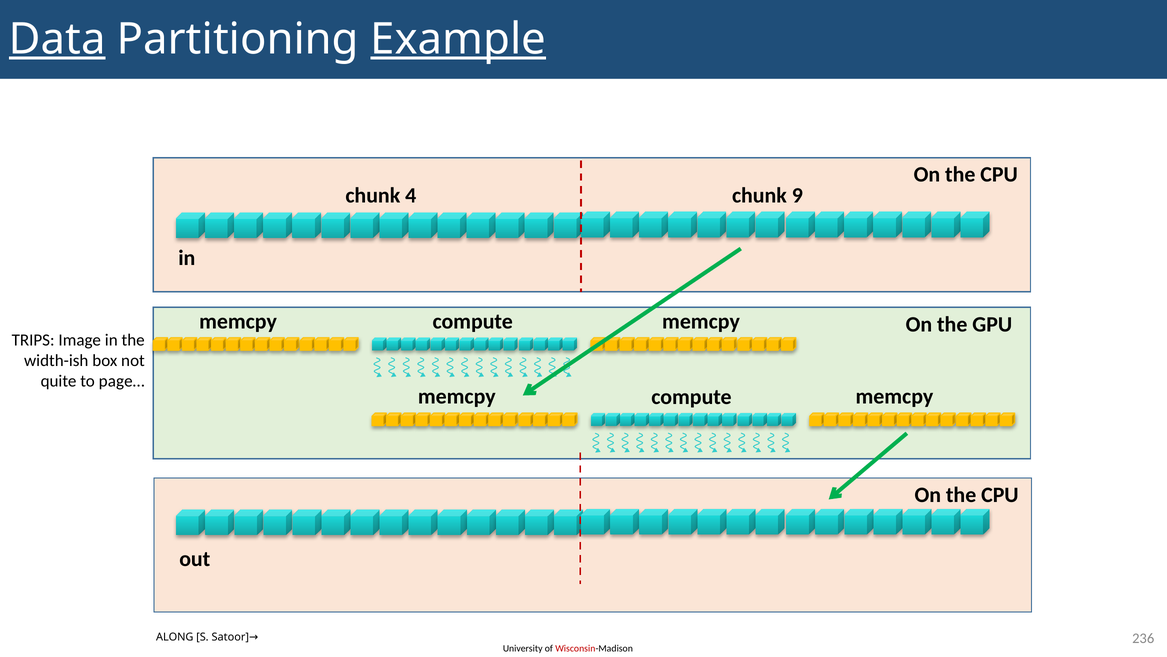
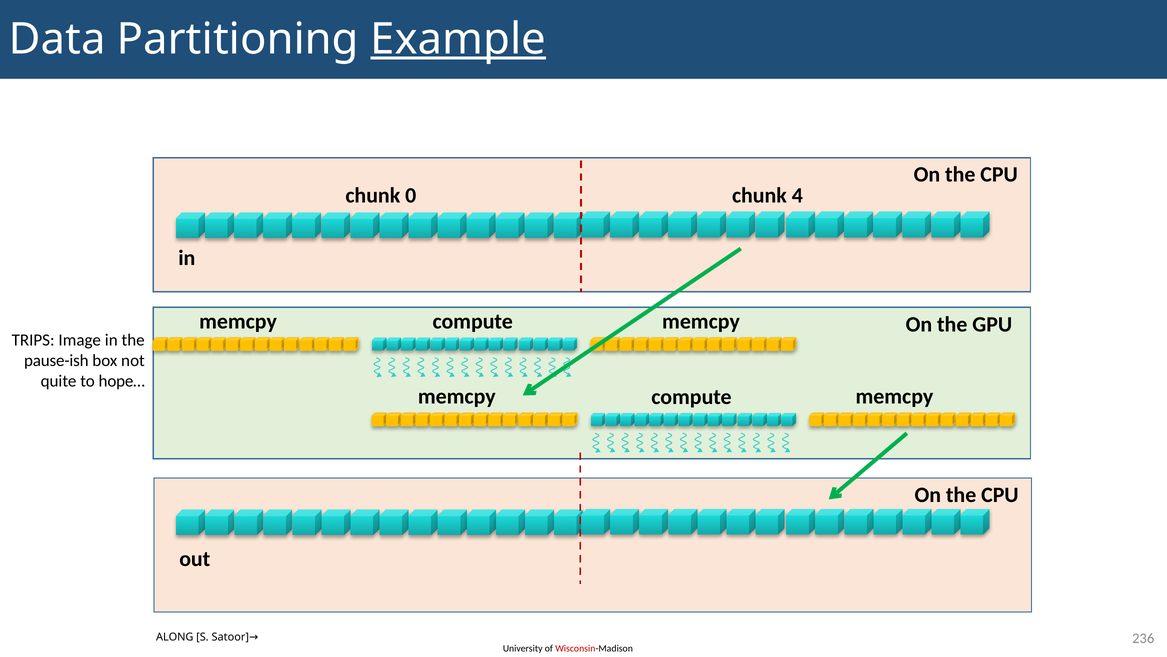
Data underline: present -> none
4: 4 -> 0
9: 9 -> 4
width-ish: width-ish -> pause-ish
page…: page… -> hope…
